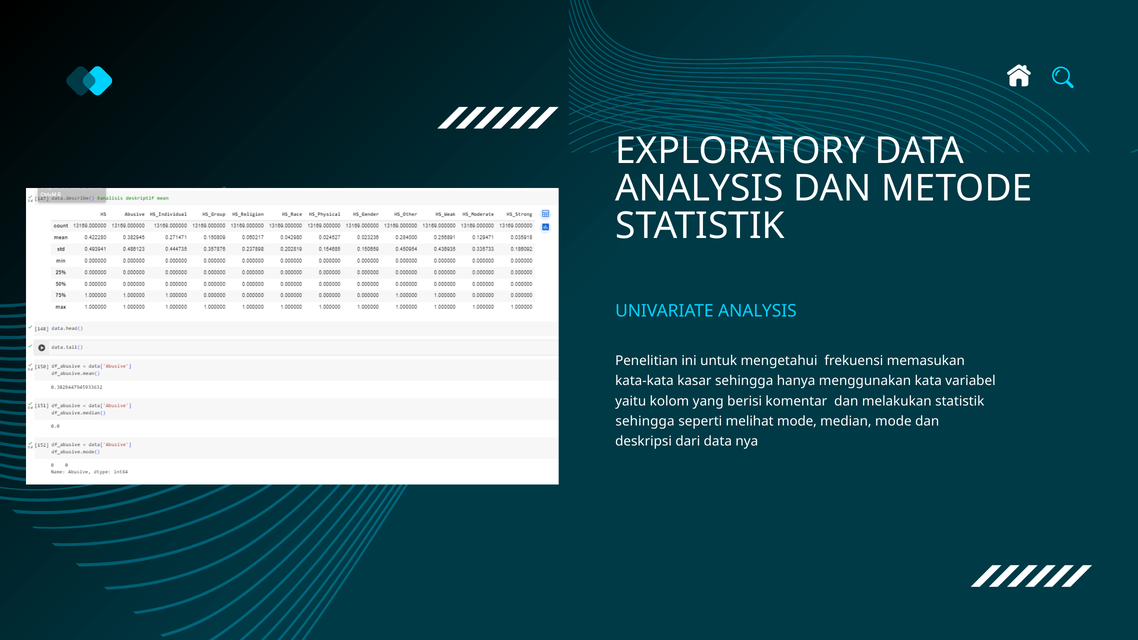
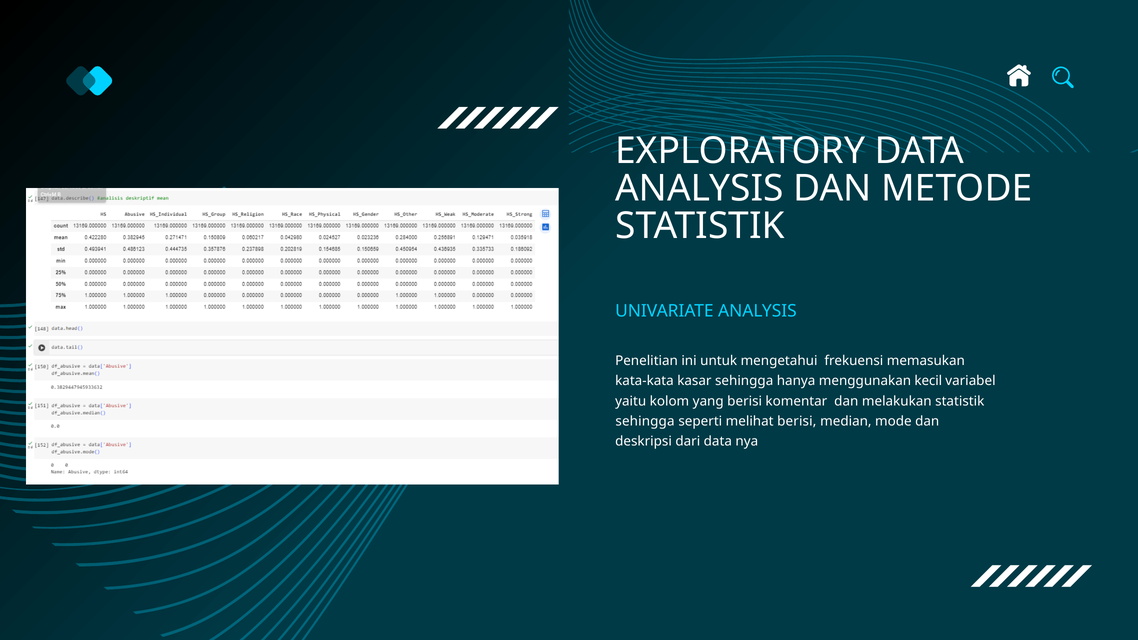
kata: kata -> kecil
melihat mode: mode -> berisi
